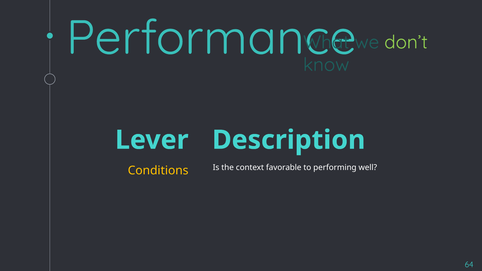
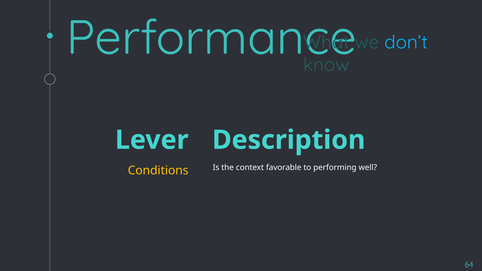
don’t colour: light green -> light blue
